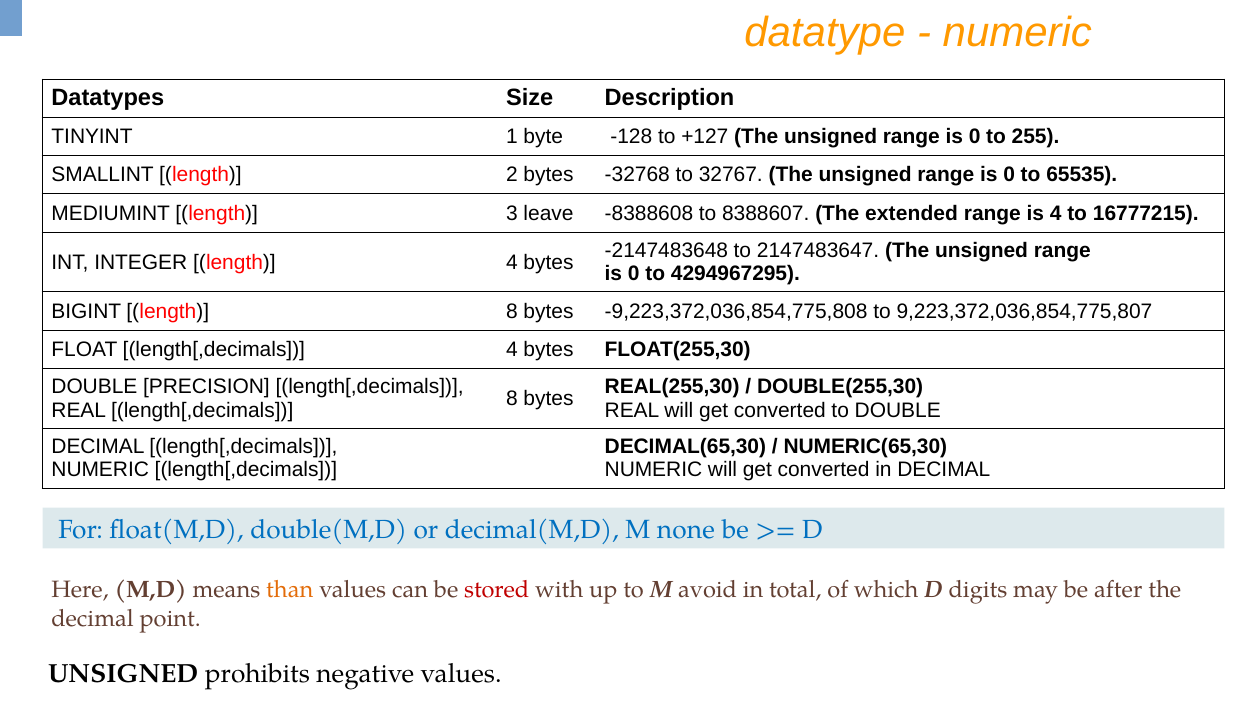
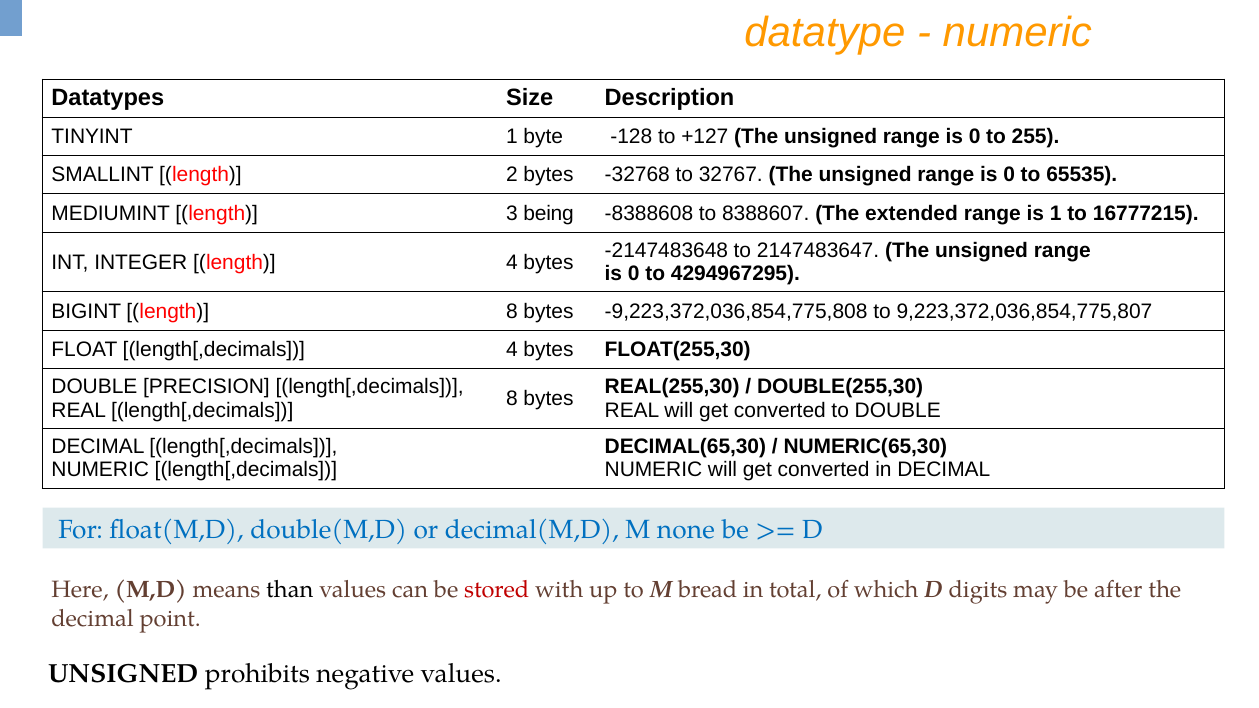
leave: leave -> being
is 4: 4 -> 1
than colour: orange -> black
avoid: avoid -> bread
